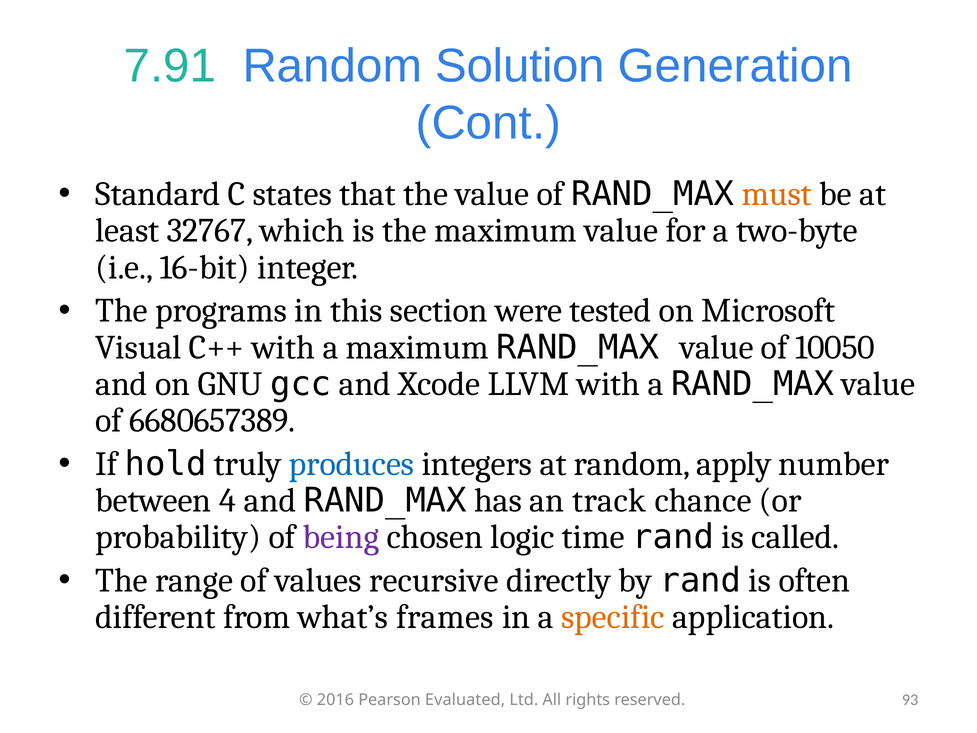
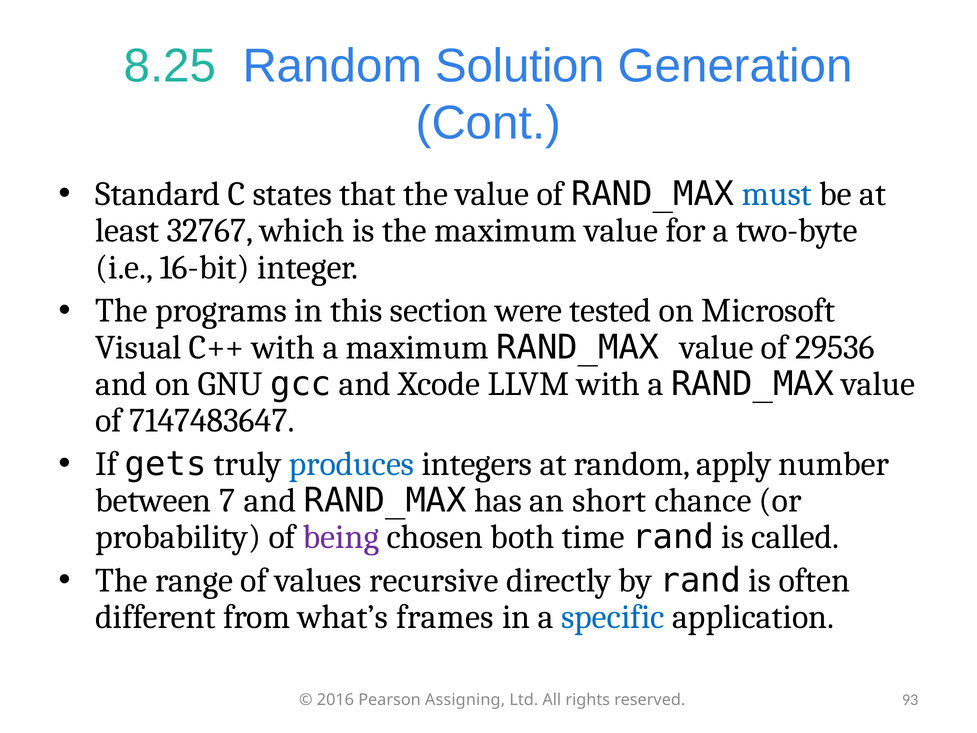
7.91: 7.91 -> 8.25
must colour: orange -> blue
10050: 10050 -> 29536
6680657389: 6680657389 -> 7147483647
hold: hold -> gets
4: 4 -> 7
track: track -> short
logic: logic -> both
specific colour: orange -> blue
Evaluated: Evaluated -> Assigning
